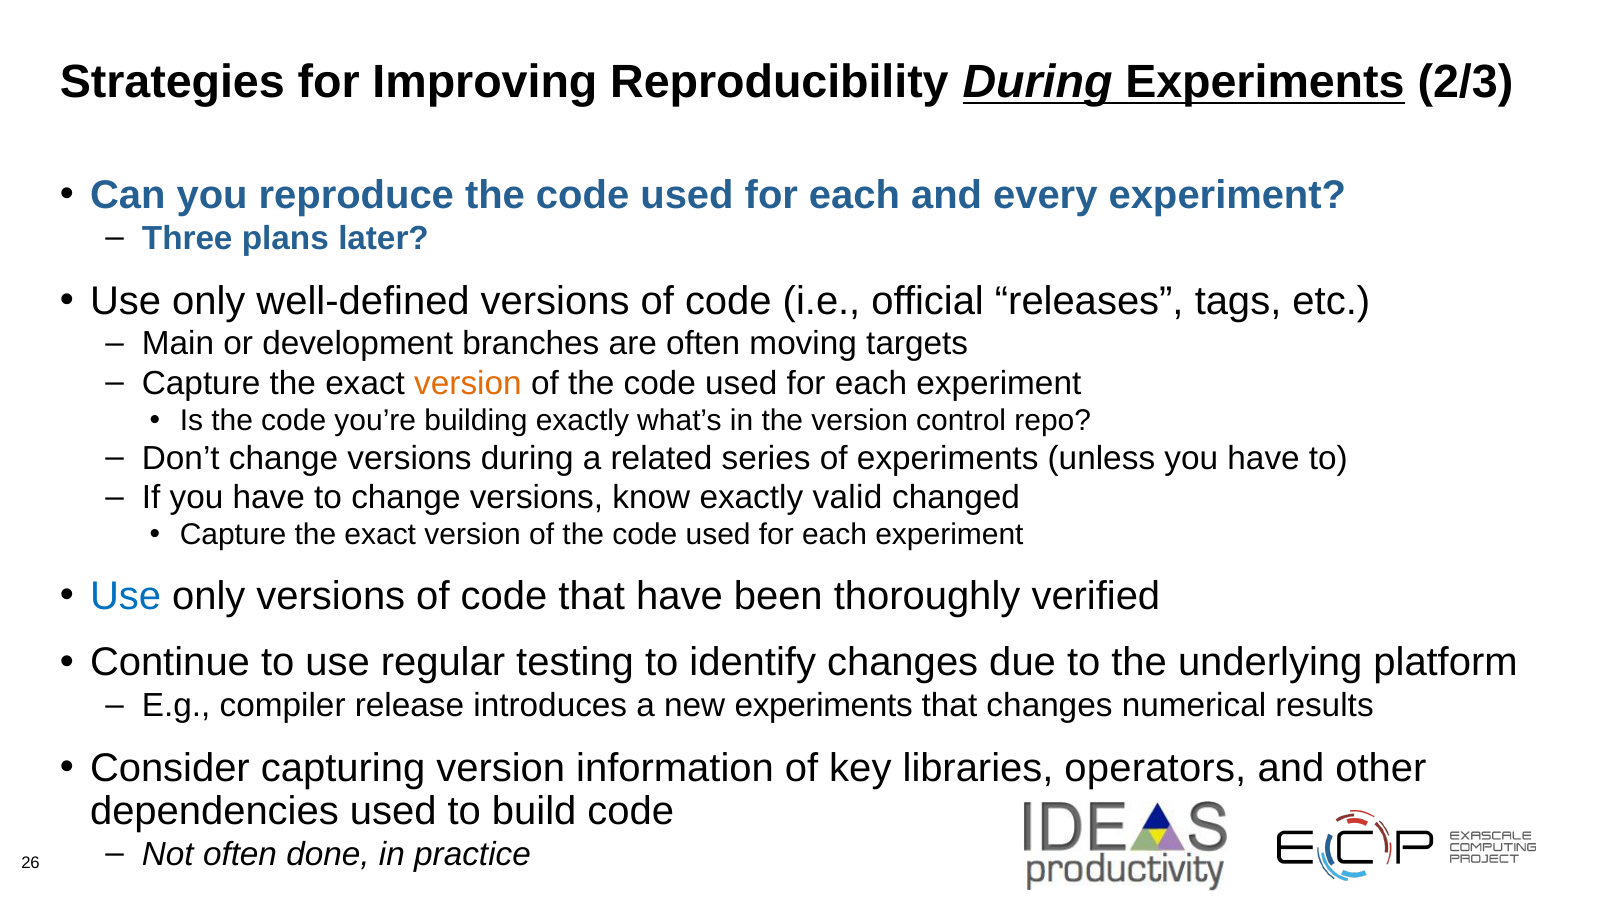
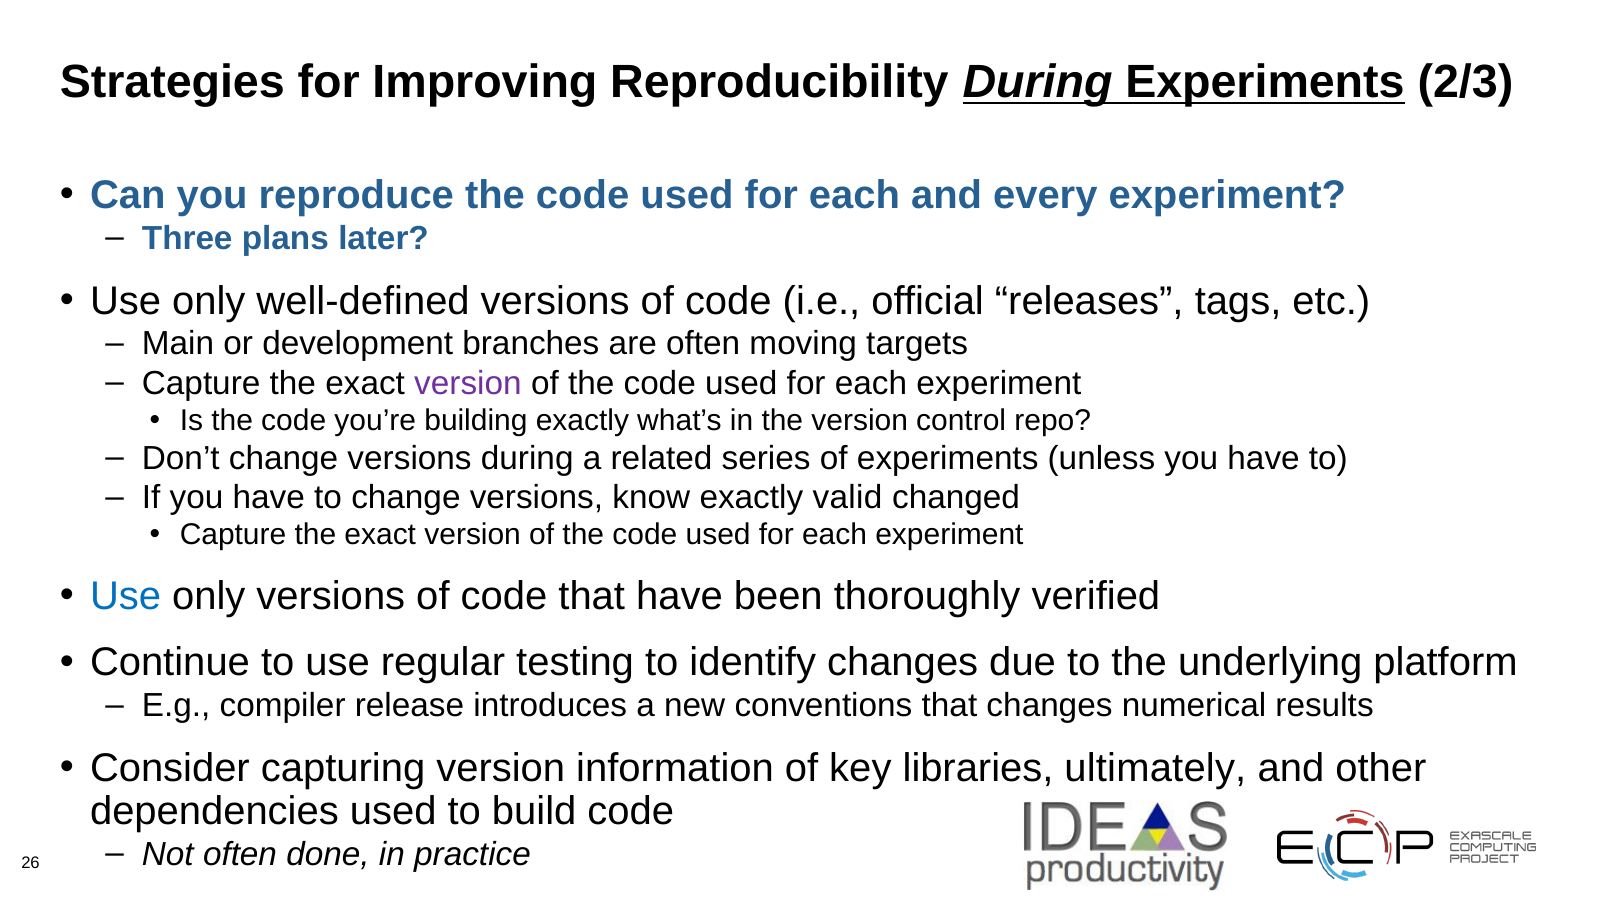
version at (468, 383) colour: orange -> purple
new experiments: experiments -> conventions
operators: operators -> ultimately
